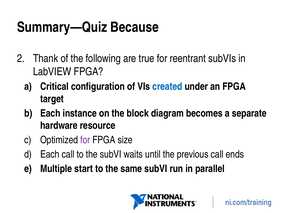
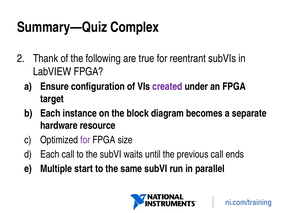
Because: Because -> Complex
Critical: Critical -> Ensure
created colour: blue -> purple
